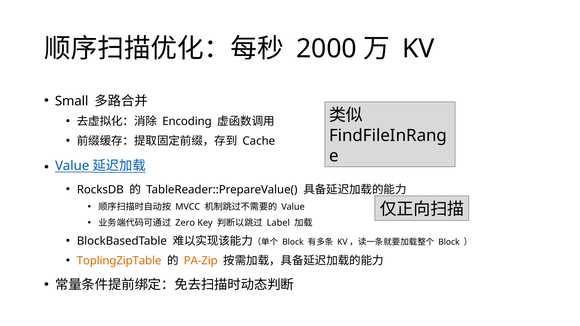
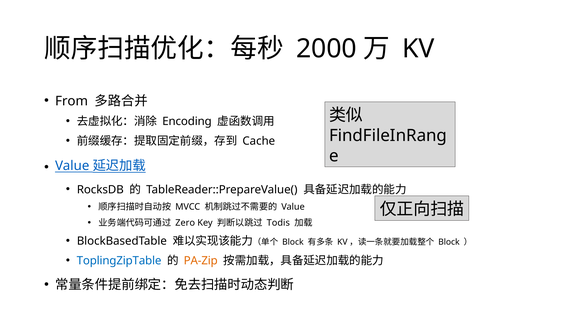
Small: Small -> From
Label: Label -> Todis
ToplingZipTable colour: orange -> blue
